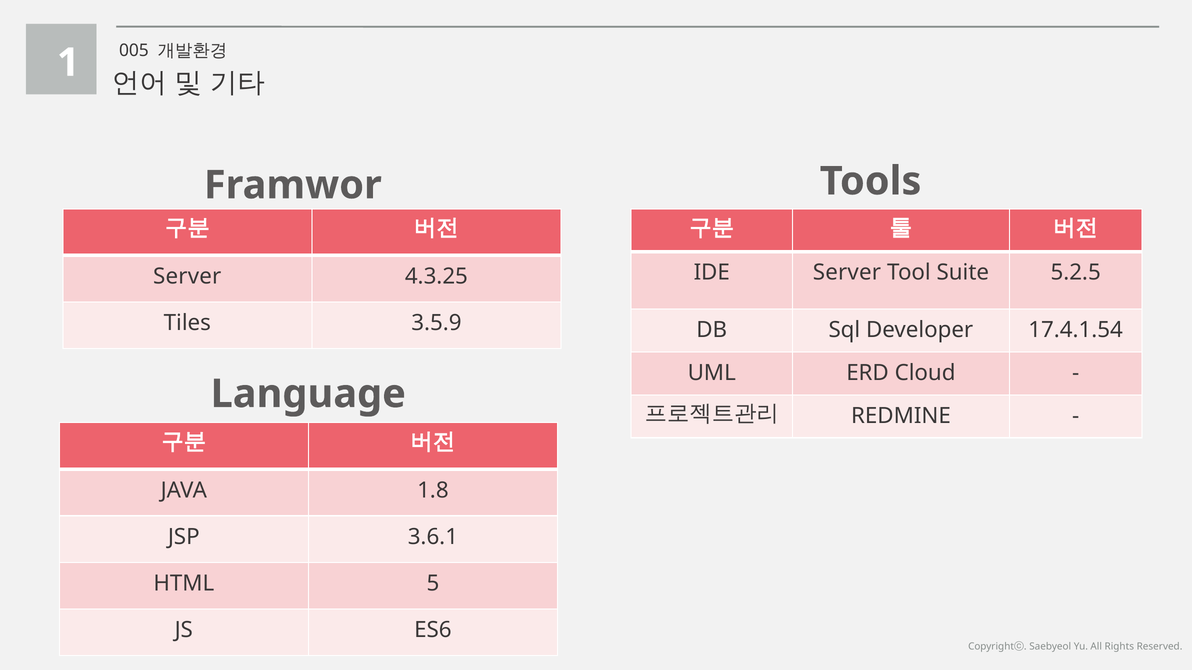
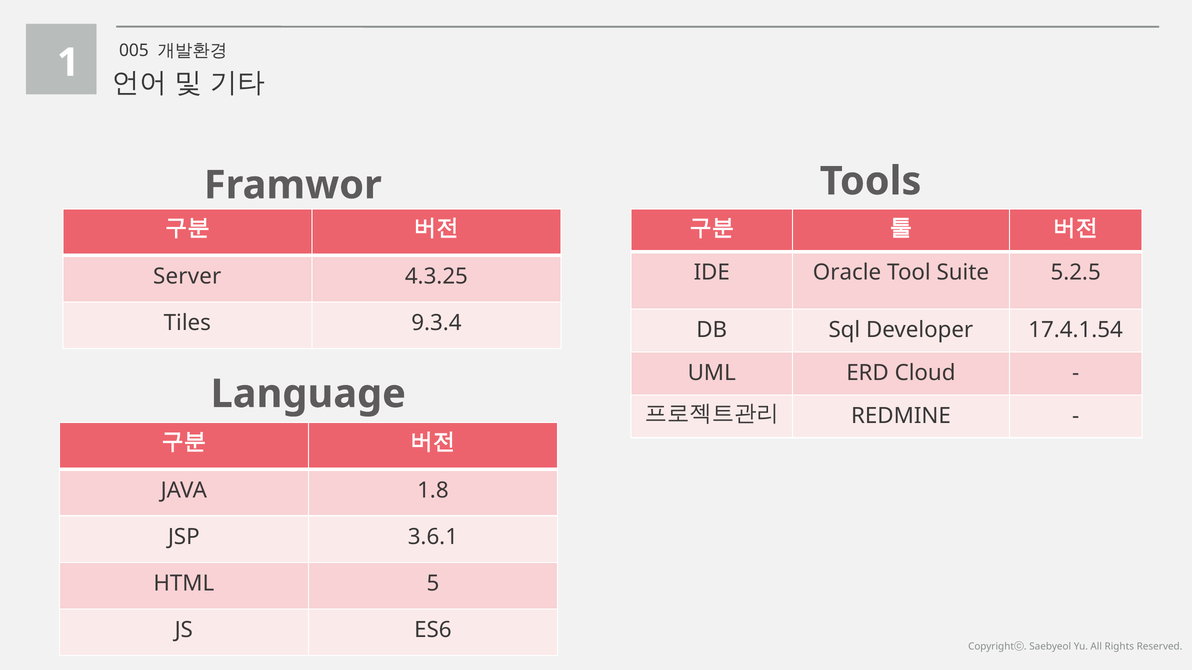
IDE Server: Server -> Oracle
3.5.9: 3.5.9 -> 9.3.4
